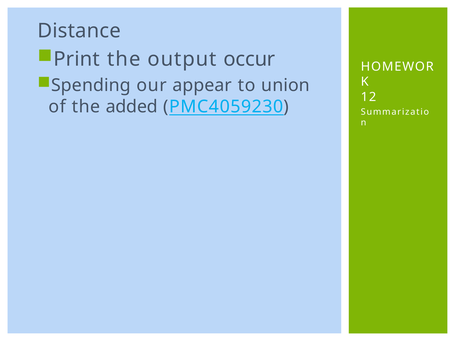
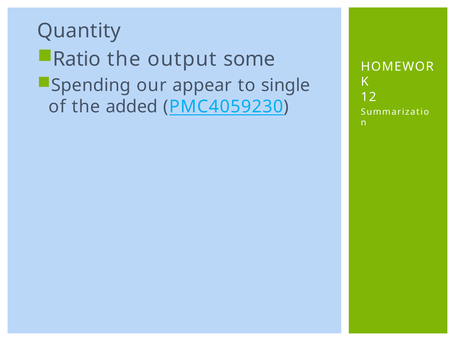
Distance: Distance -> Quantity
Print: Print -> Ratio
occur: occur -> some
union: union -> single
